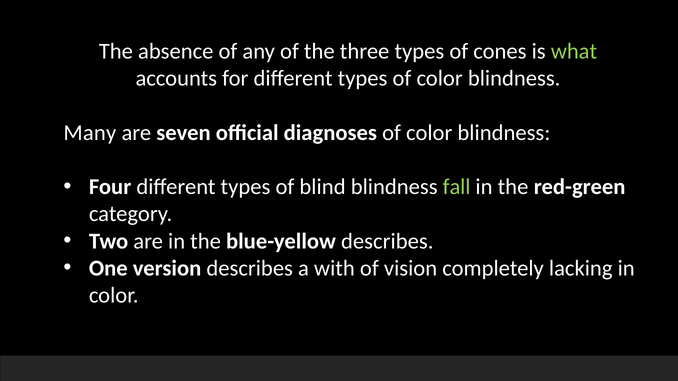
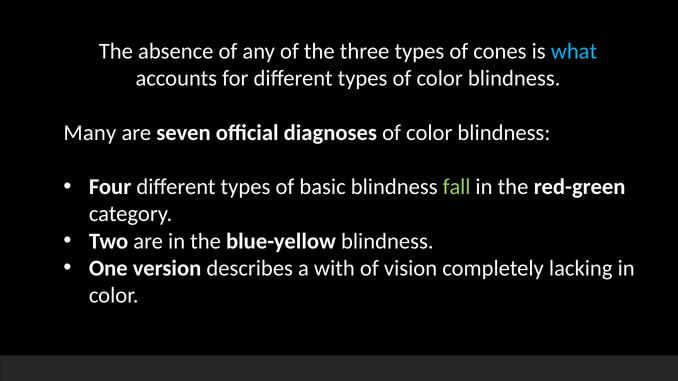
what colour: light green -> light blue
blind: blind -> basic
blue-yellow describes: describes -> blindness
